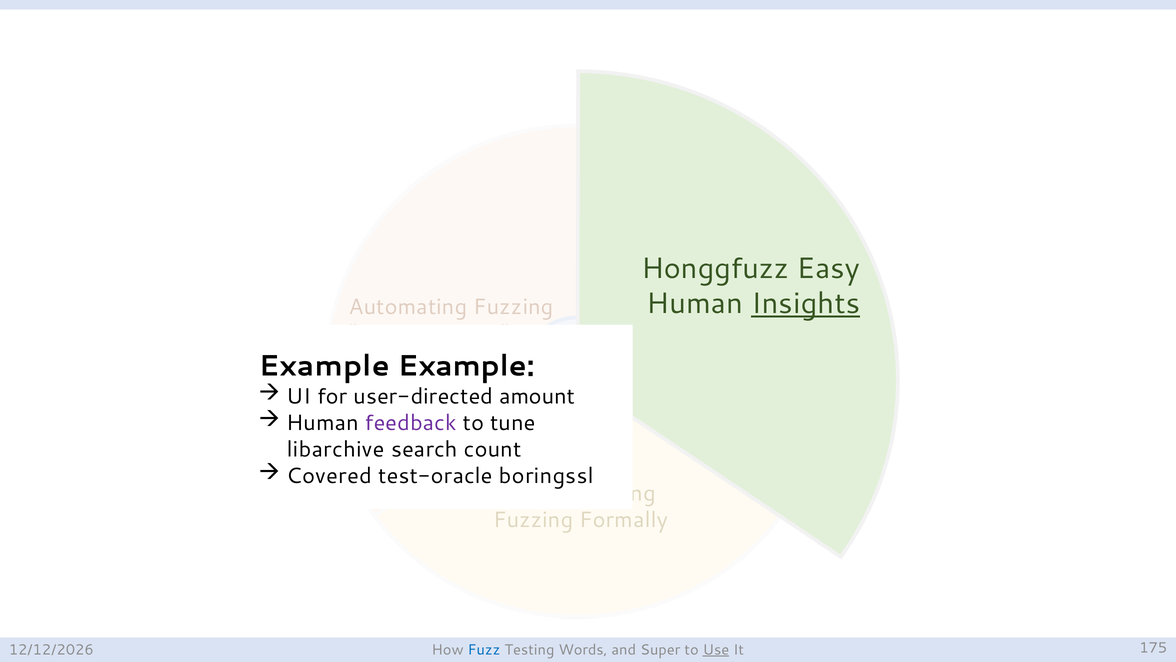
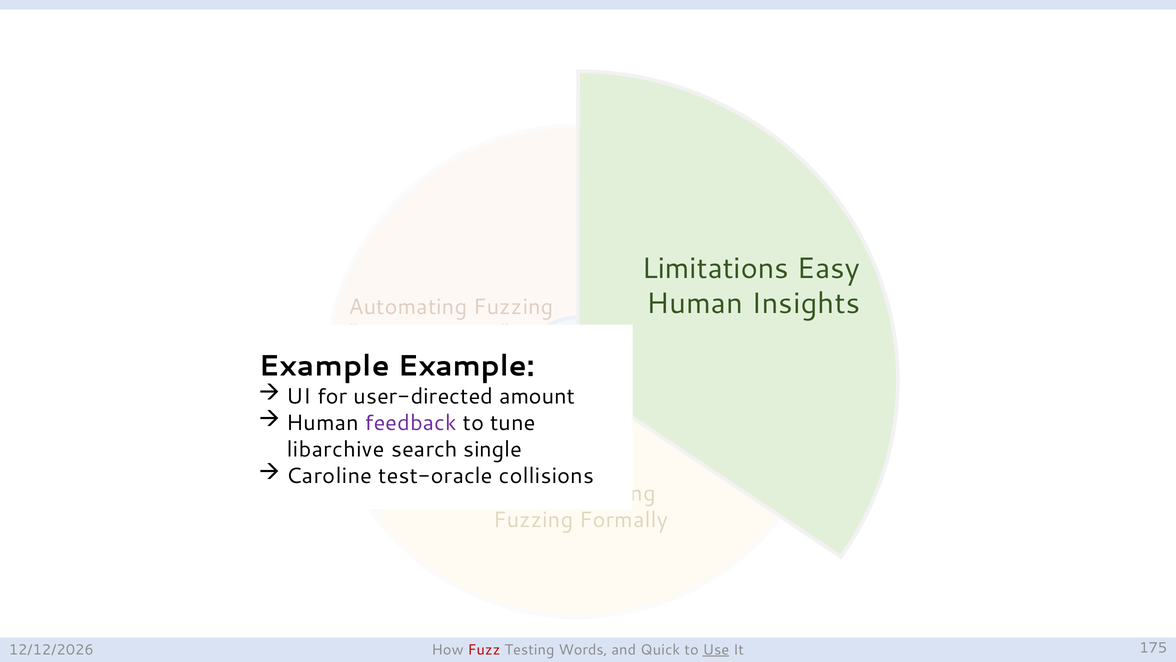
Honggfuzz: Honggfuzz -> Limitations
Insights underline: present -> none
count: count -> single
Covered: Covered -> Caroline
boringssl: boringssl -> collisions
Fuzz colour: blue -> red
Super: Super -> Quick
